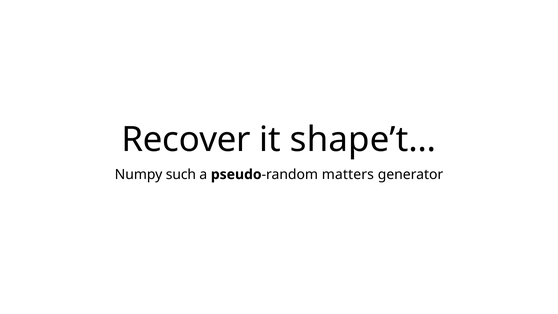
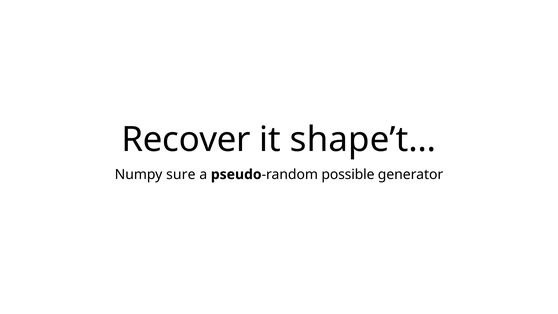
such: such -> sure
matters: matters -> possible
